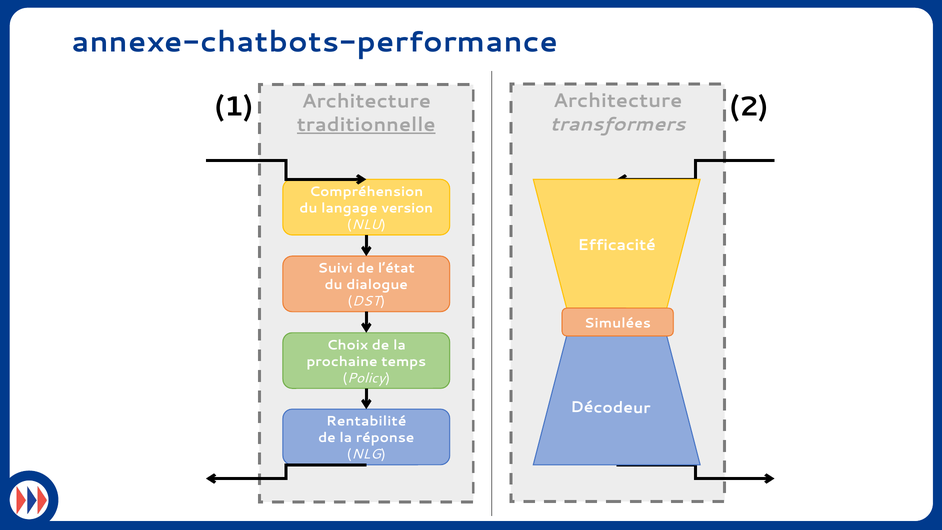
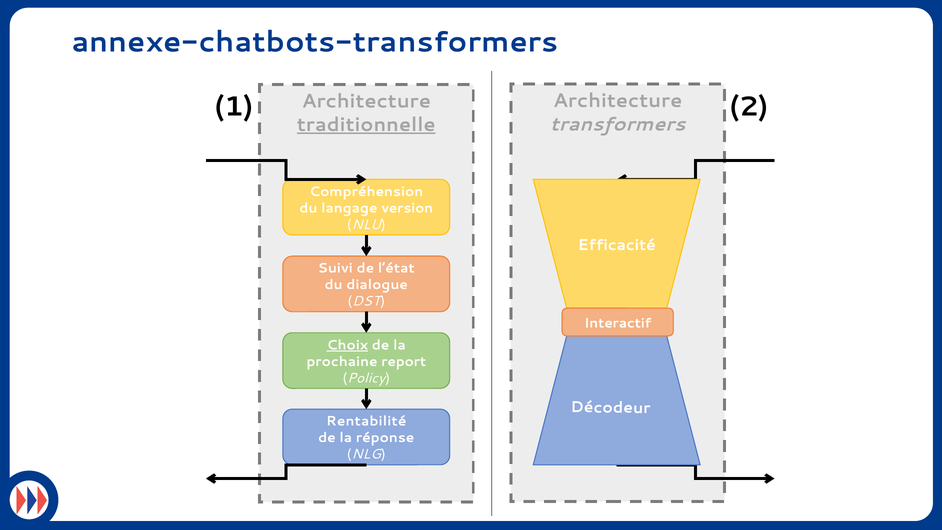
annexe-chatbots-performance: annexe-chatbots-performance -> annexe-chatbots-transformers
Simulées: Simulées -> Interactif
Choix underline: none -> present
temps: temps -> report
